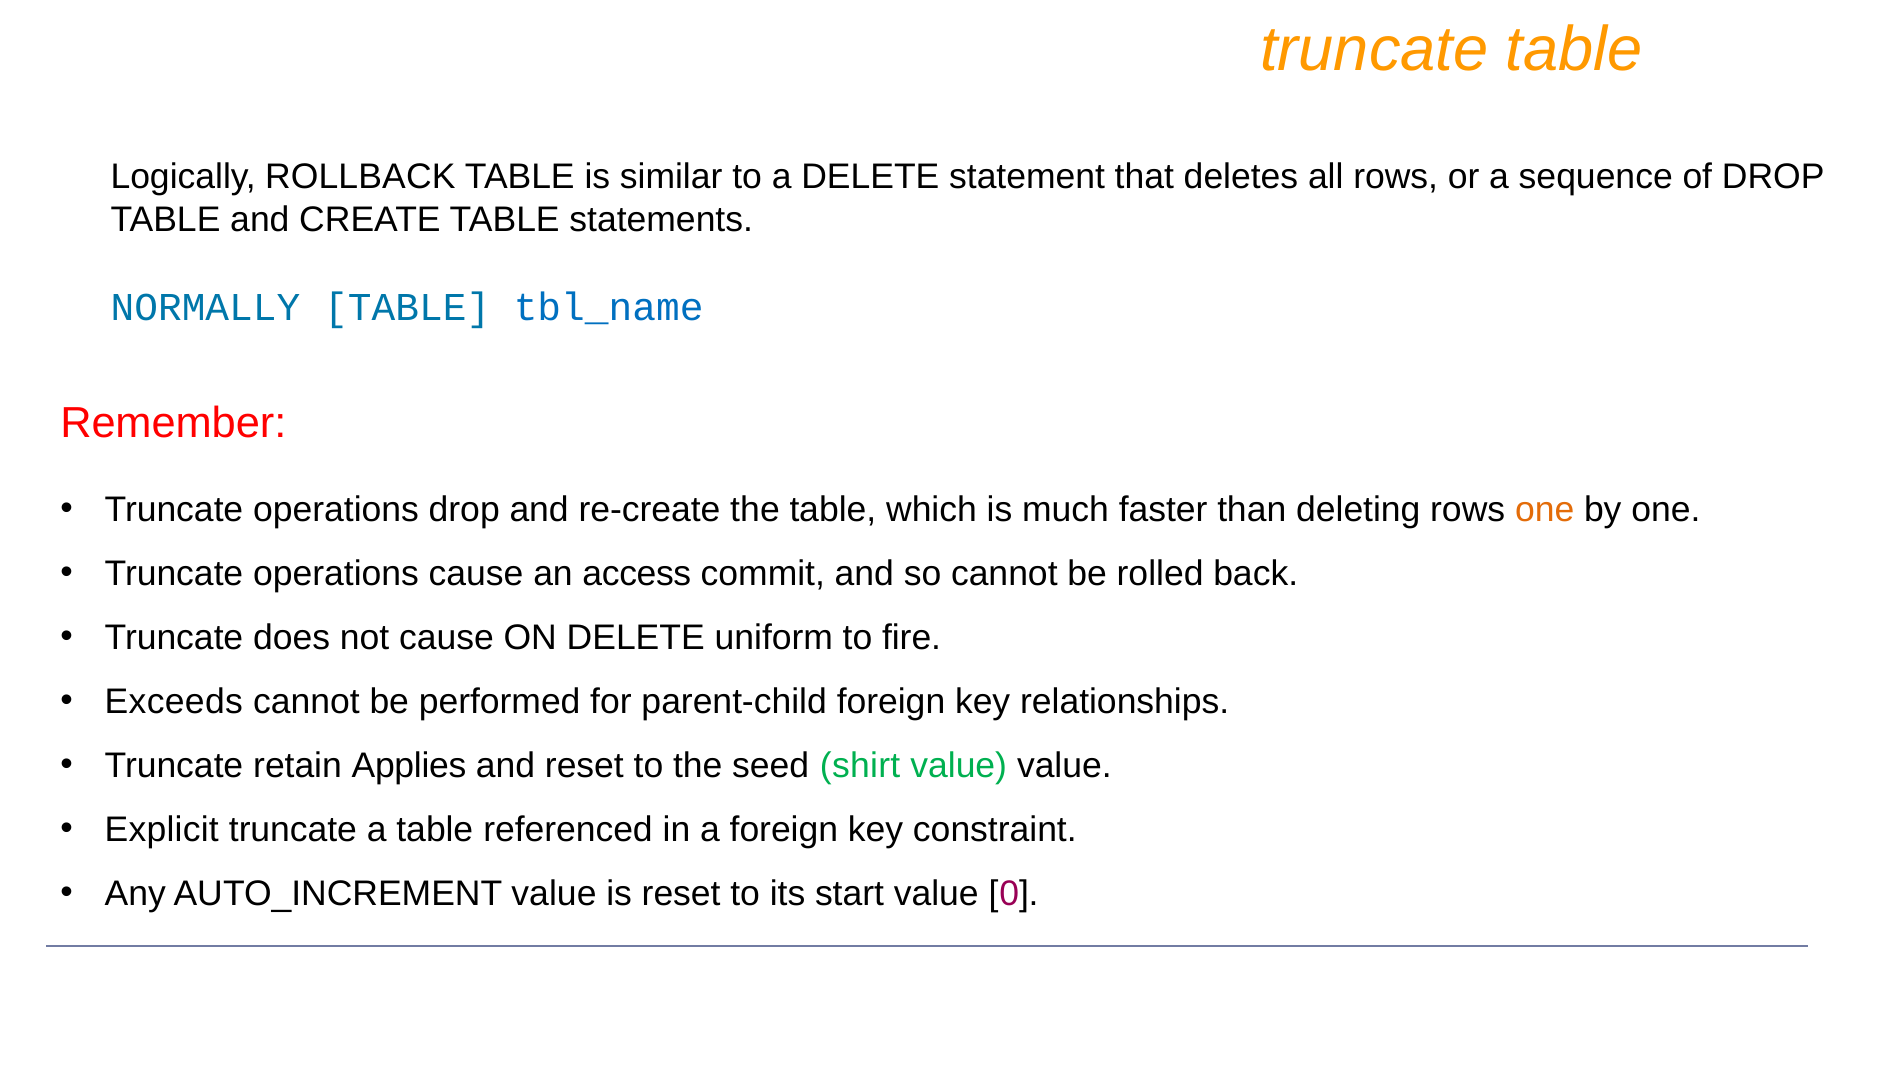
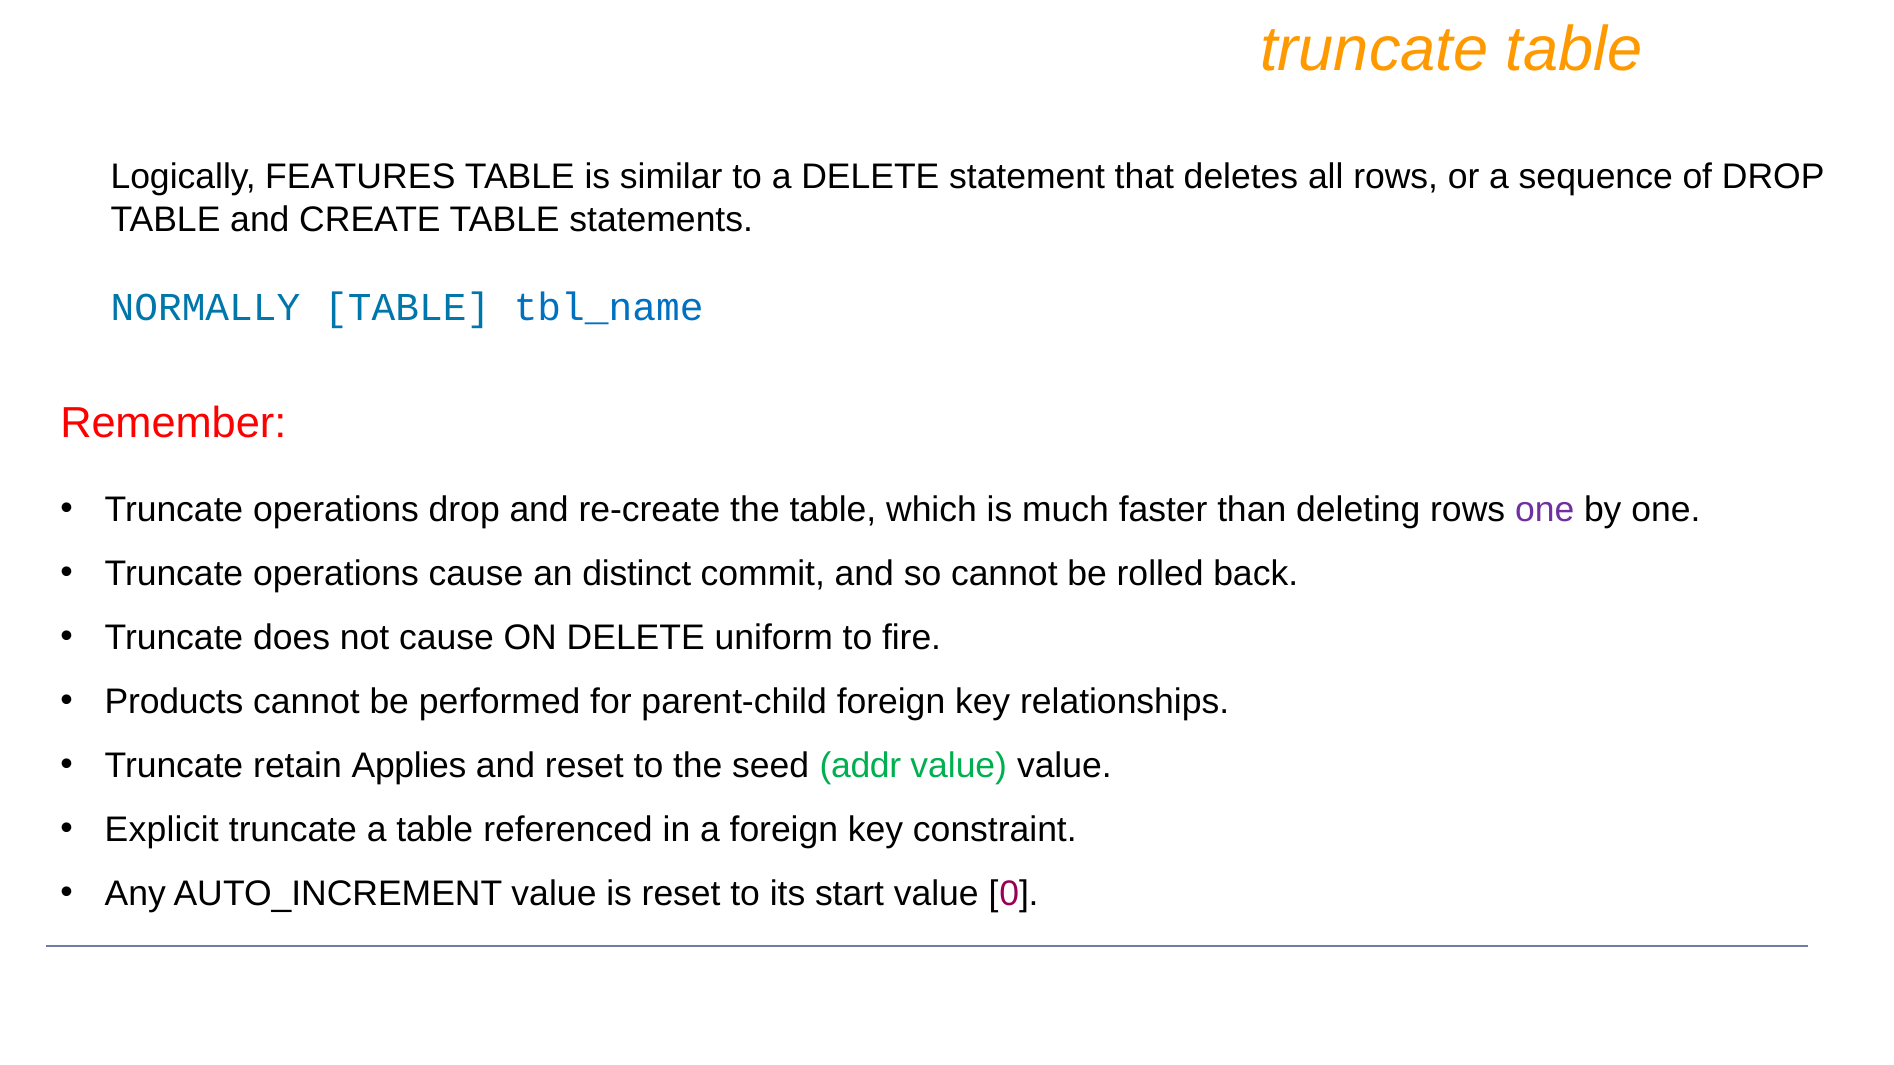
ROLLBACK: ROLLBACK -> FEATURES
one at (1545, 510) colour: orange -> purple
access: access -> distinct
Exceeds: Exceeds -> Products
shirt: shirt -> addr
